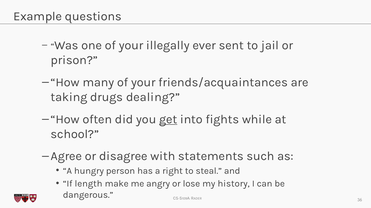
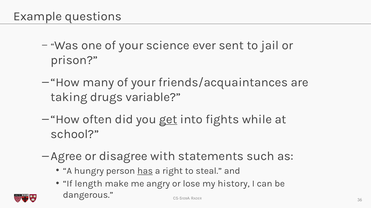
illegally: illegally -> science
dealing: dealing -> variable
has underline: none -> present
